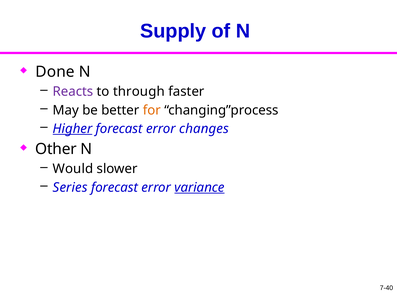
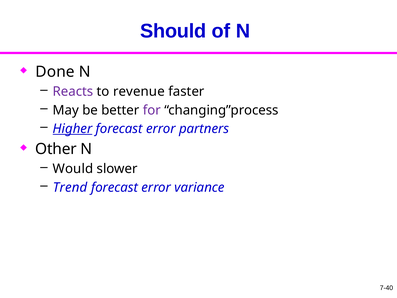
Supply: Supply -> Should
through: through -> revenue
for colour: orange -> purple
changes: changes -> partners
Series: Series -> Trend
variance underline: present -> none
